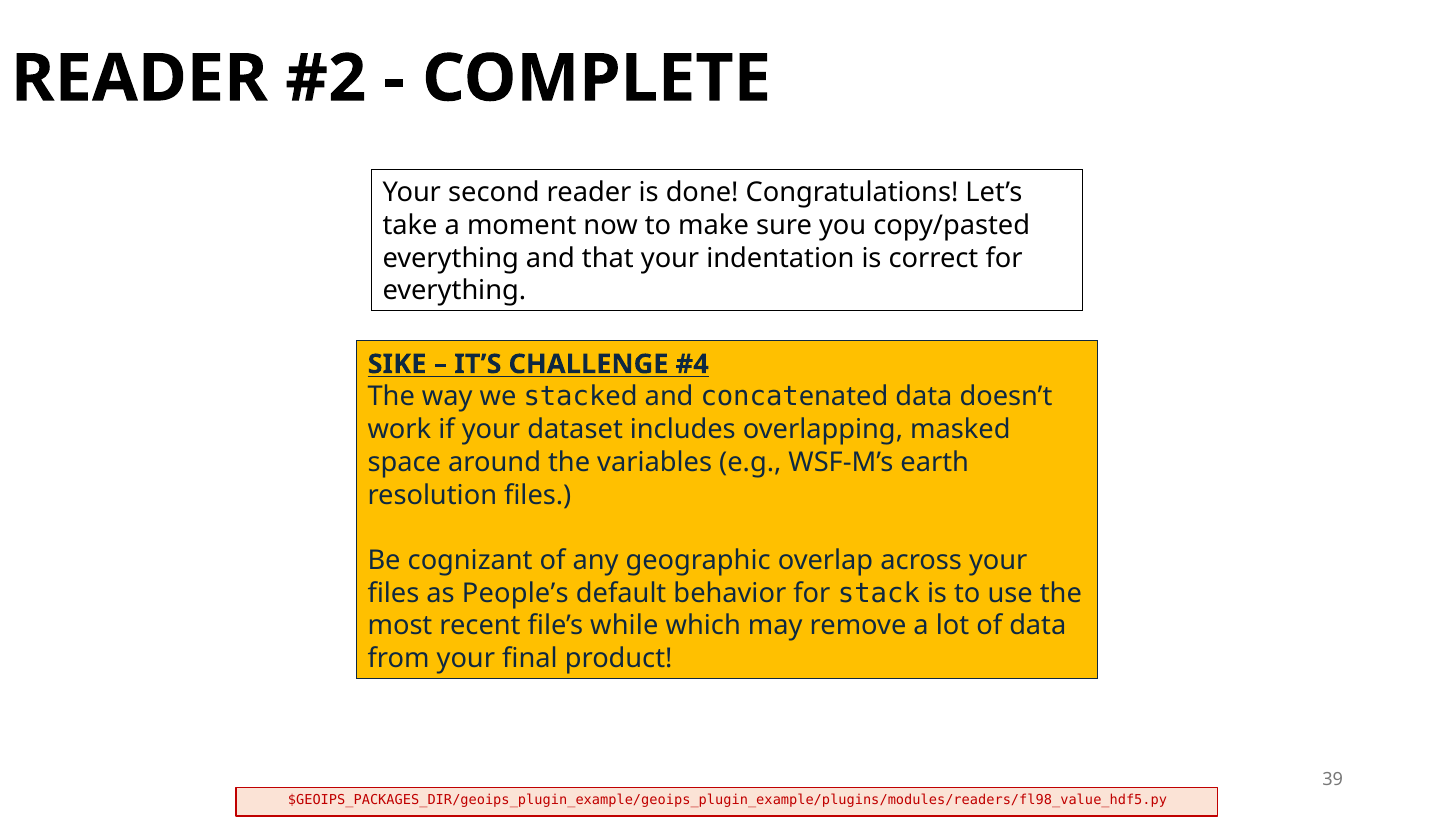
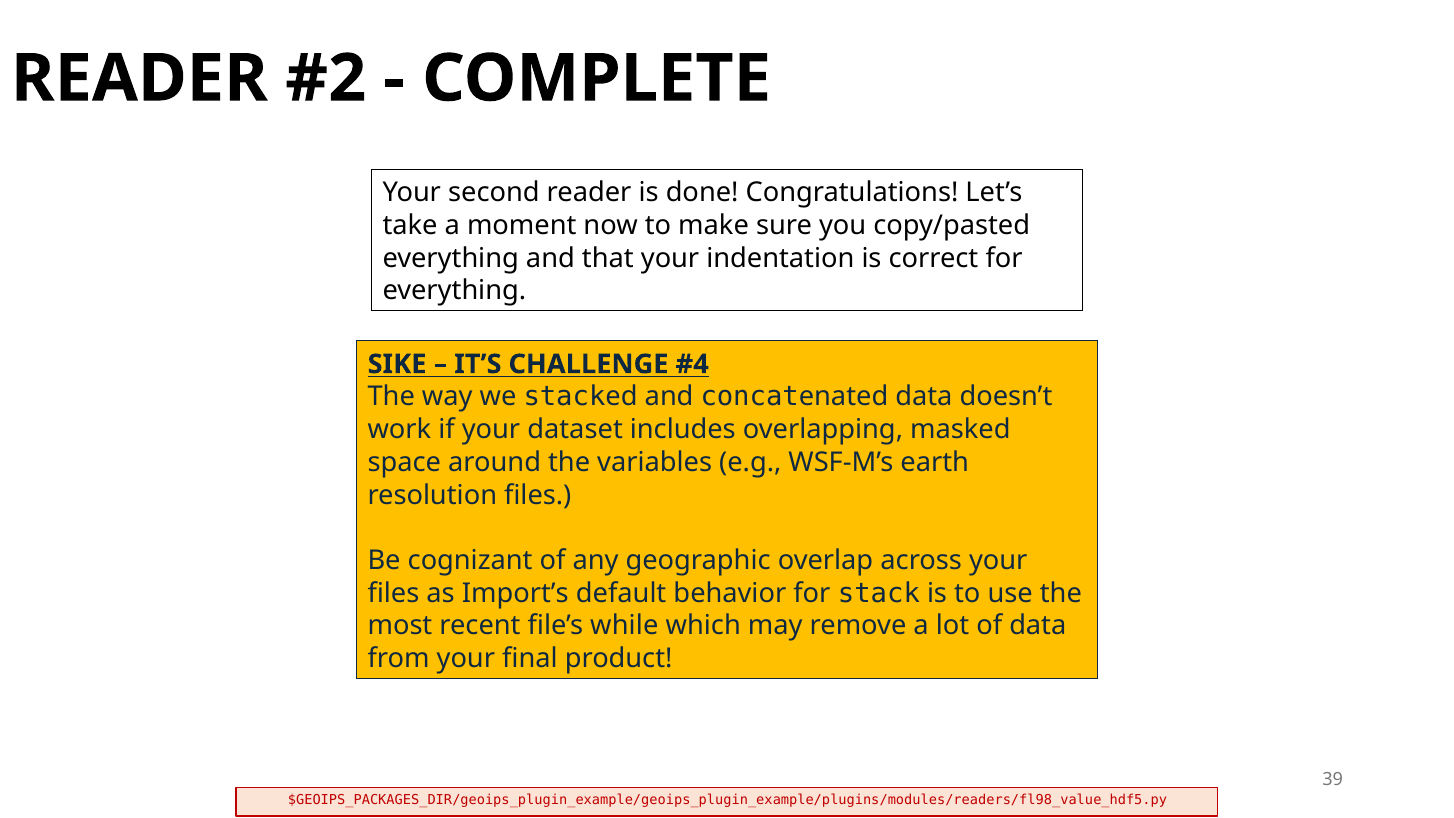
People’s: People’s -> Import’s
